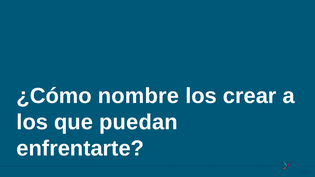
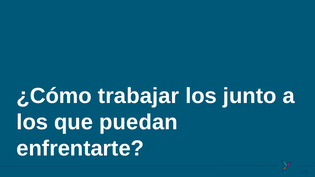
nombre: nombre -> trabajar
crear: crear -> junto
